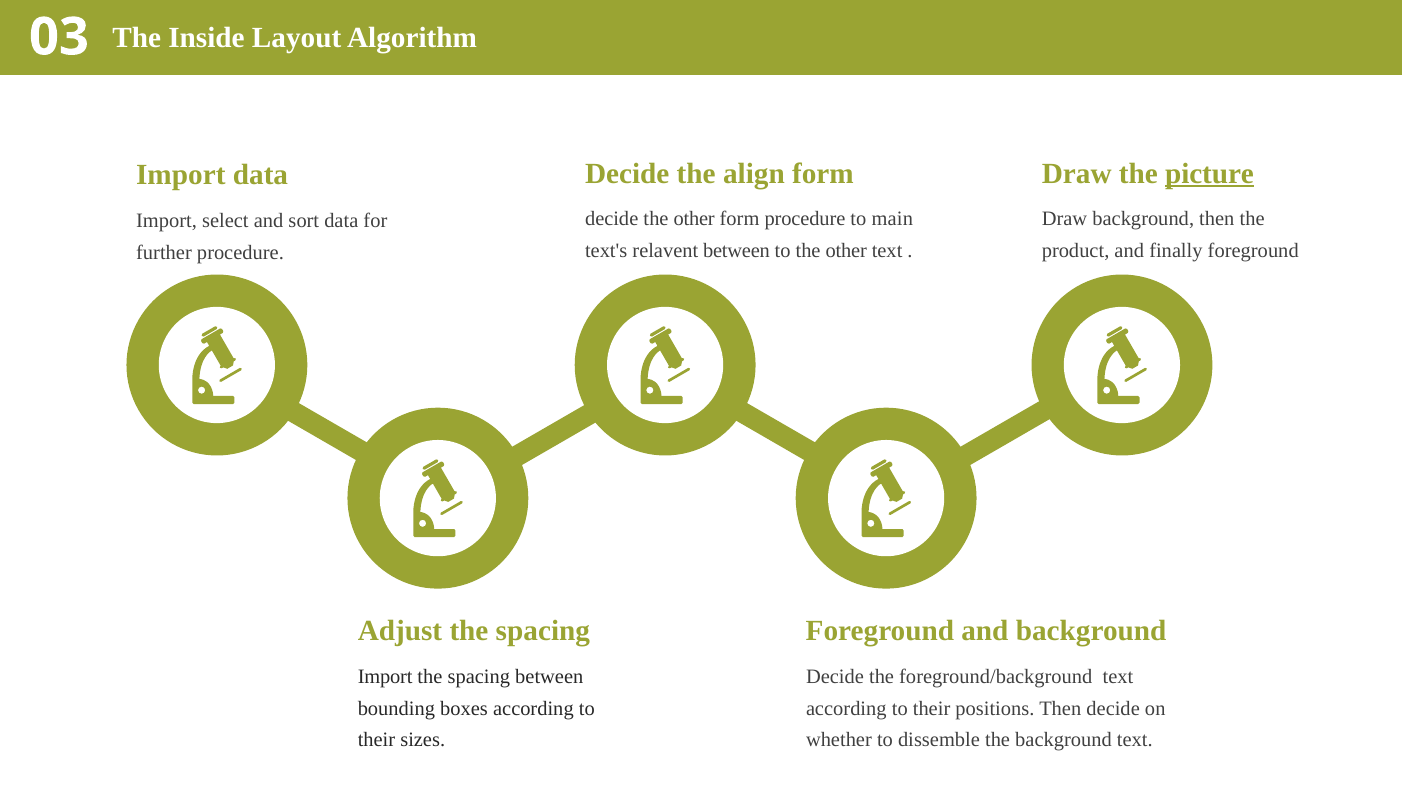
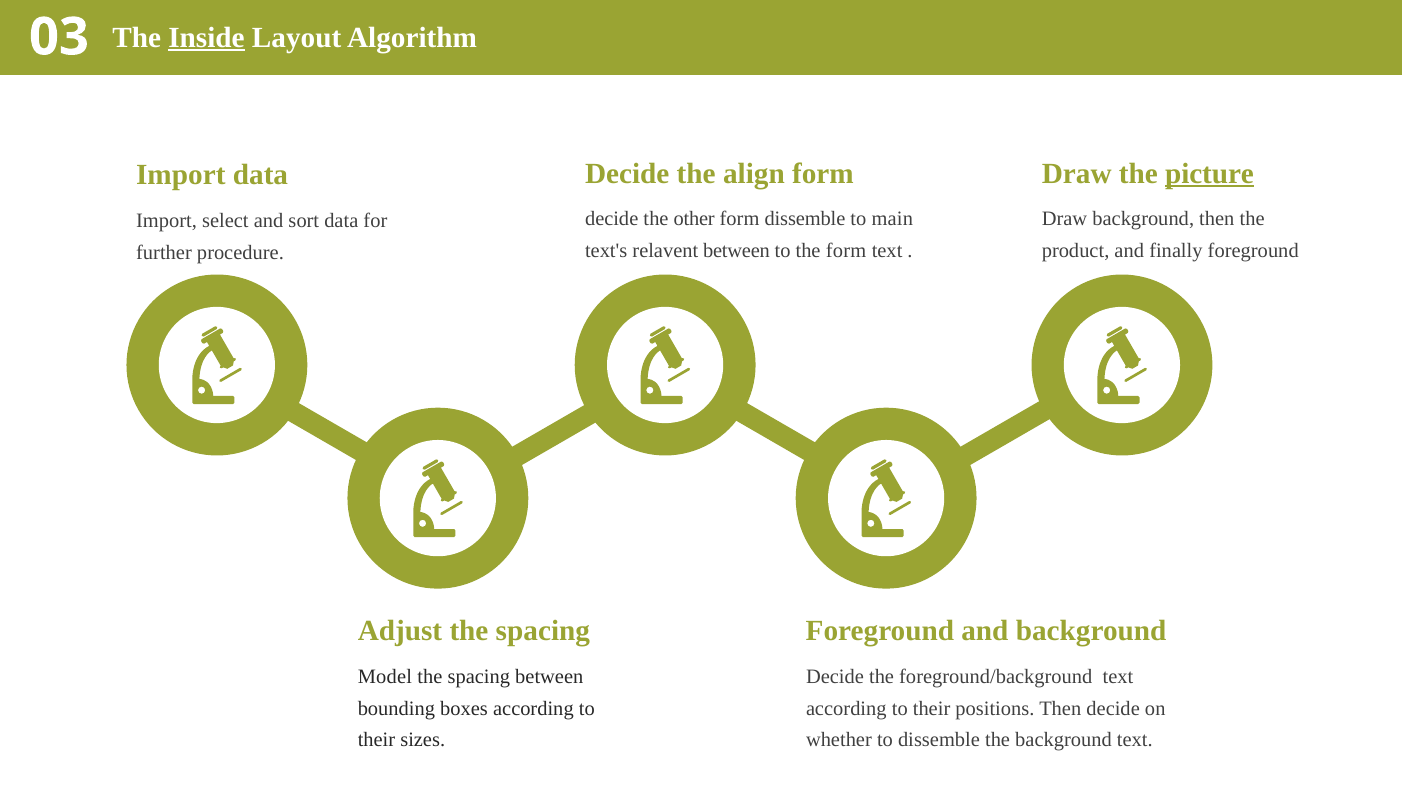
Inside underline: none -> present
form procedure: procedure -> dissemble
to the other: other -> form
Import at (385, 676): Import -> Model
